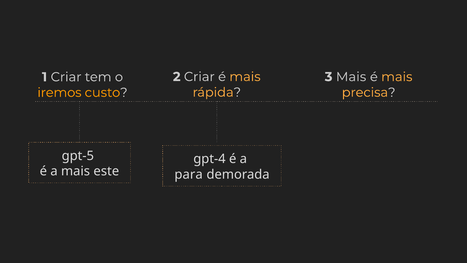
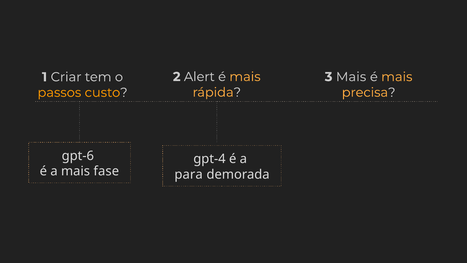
2 Criar: Criar -> Alert
iremos: iremos -> passos
gpt-5: gpt-5 -> gpt-6
este: este -> fase
